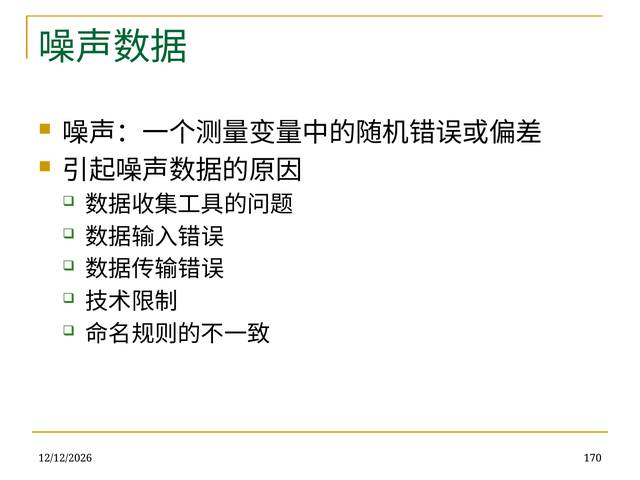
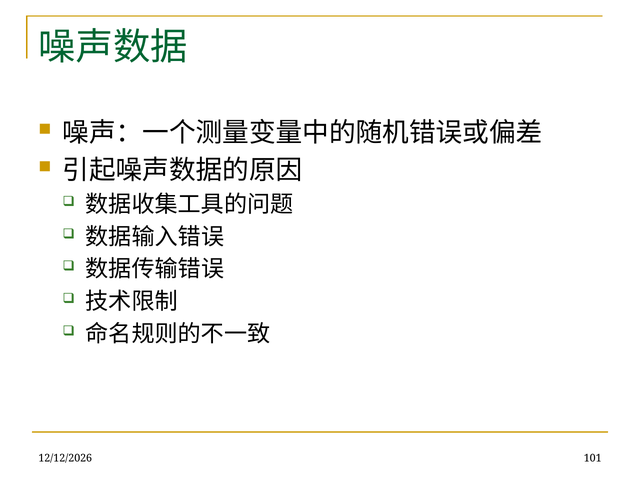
170: 170 -> 101
